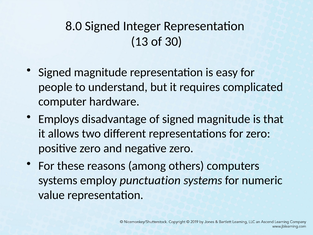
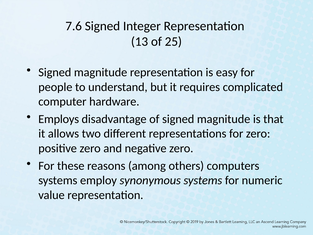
8.0: 8.0 -> 7.6
30: 30 -> 25
punctuation: punctuation -> synonymous
